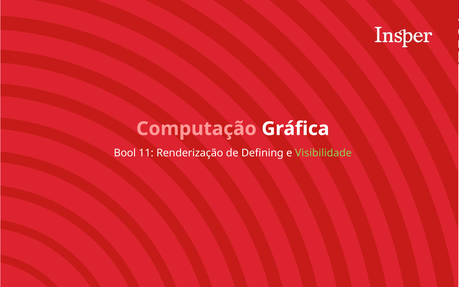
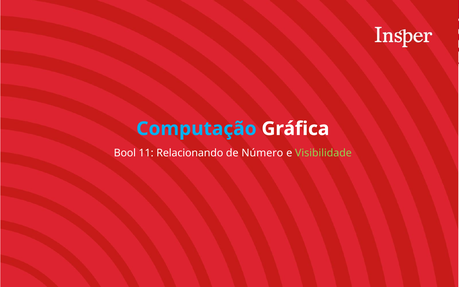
Computação colour: pink -> light blue
Renderização: Renderização -> Relacionando
Defining: Defining -> Número
